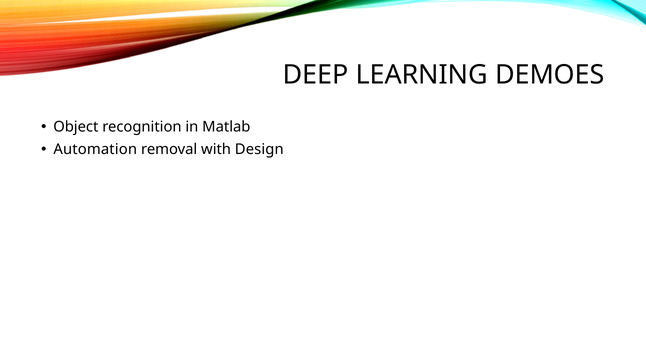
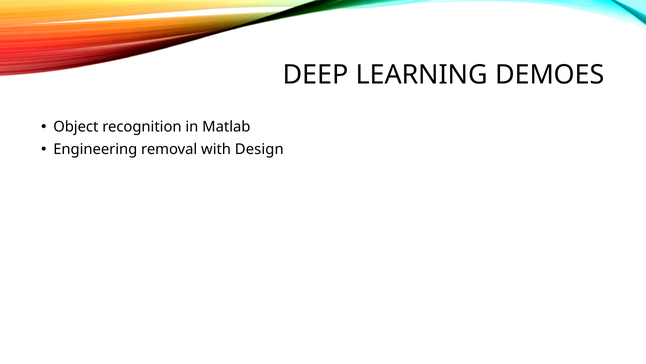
Automation: Automation -> Engineering
